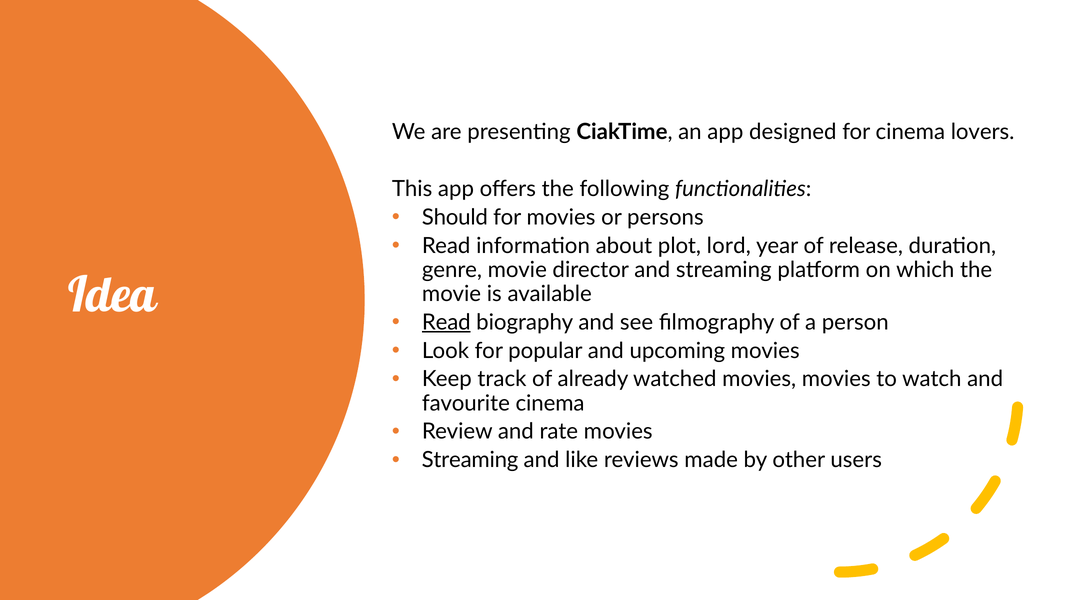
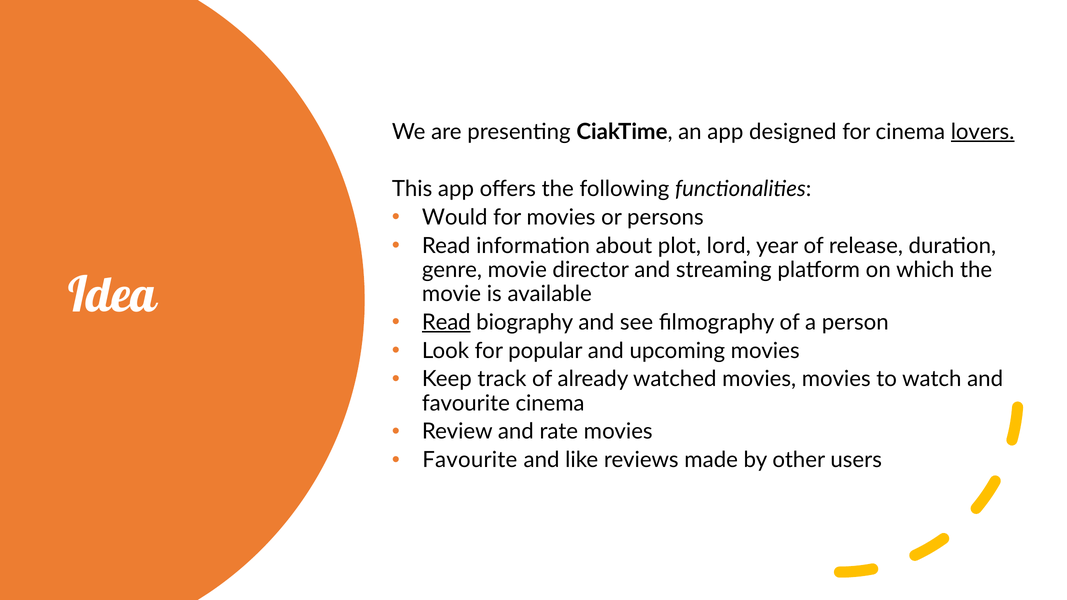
lovers underline: none -> present
Should: Should -> Would
Streaming at (470, 460): Streaming -> Favourite
